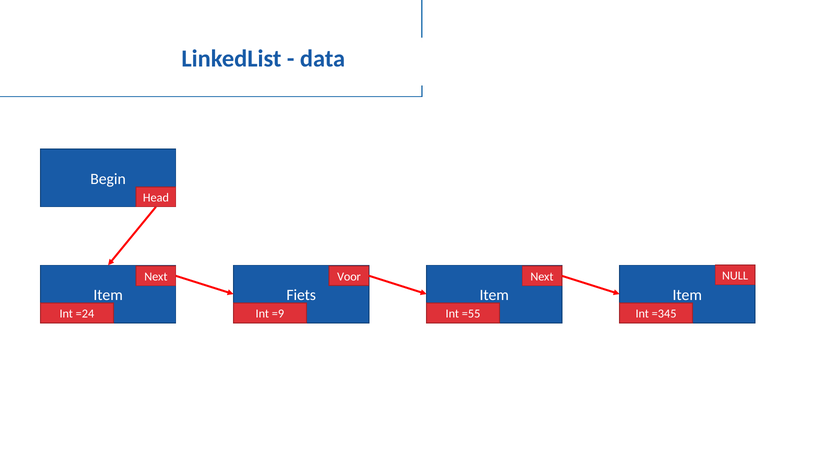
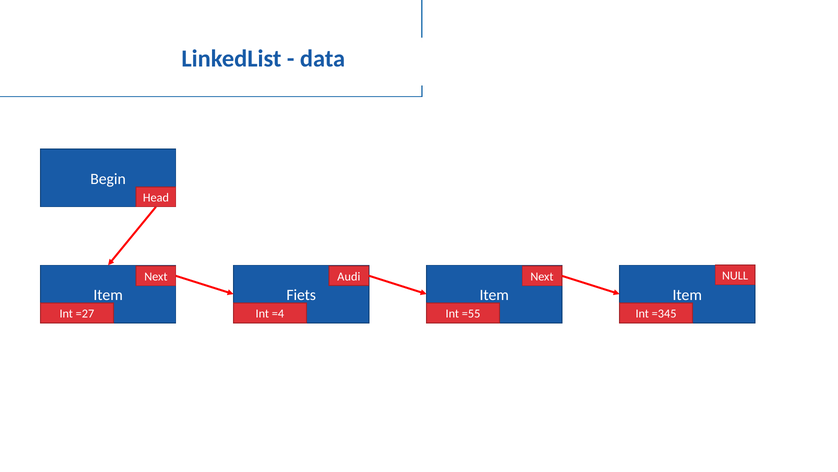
Voor: Voor -> Audi
=24: =24 -> =27
=9: =9 -> =4
